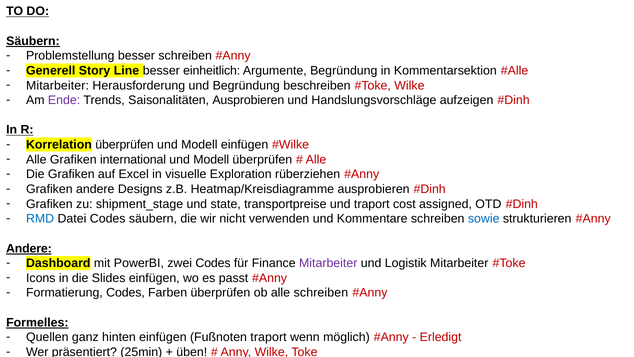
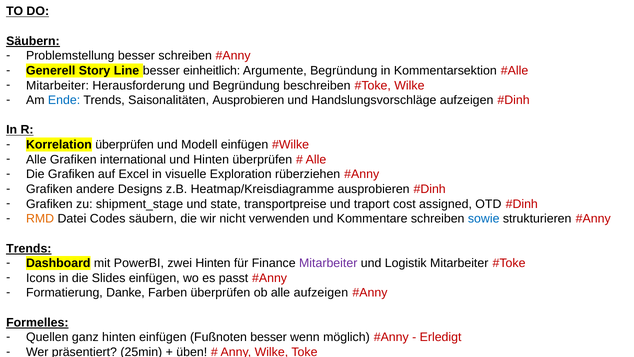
Ende colour: purple -> blue
Modell at (211, 159): Modell -> Hinten
RMD colour: blue -> orange
Andere at (29, 248): Andere -> Trends
zwei Codes: Codes -> Hinten
Formatierung Codes: Codes -> Danke
alle schreiben: schreiben -> aufzeigen
Fußnoten traport: traport -> besser
